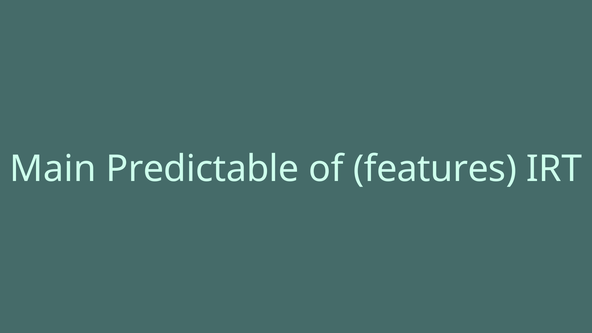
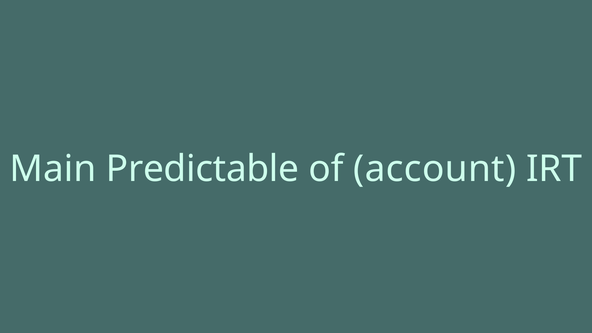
features: features -> account
